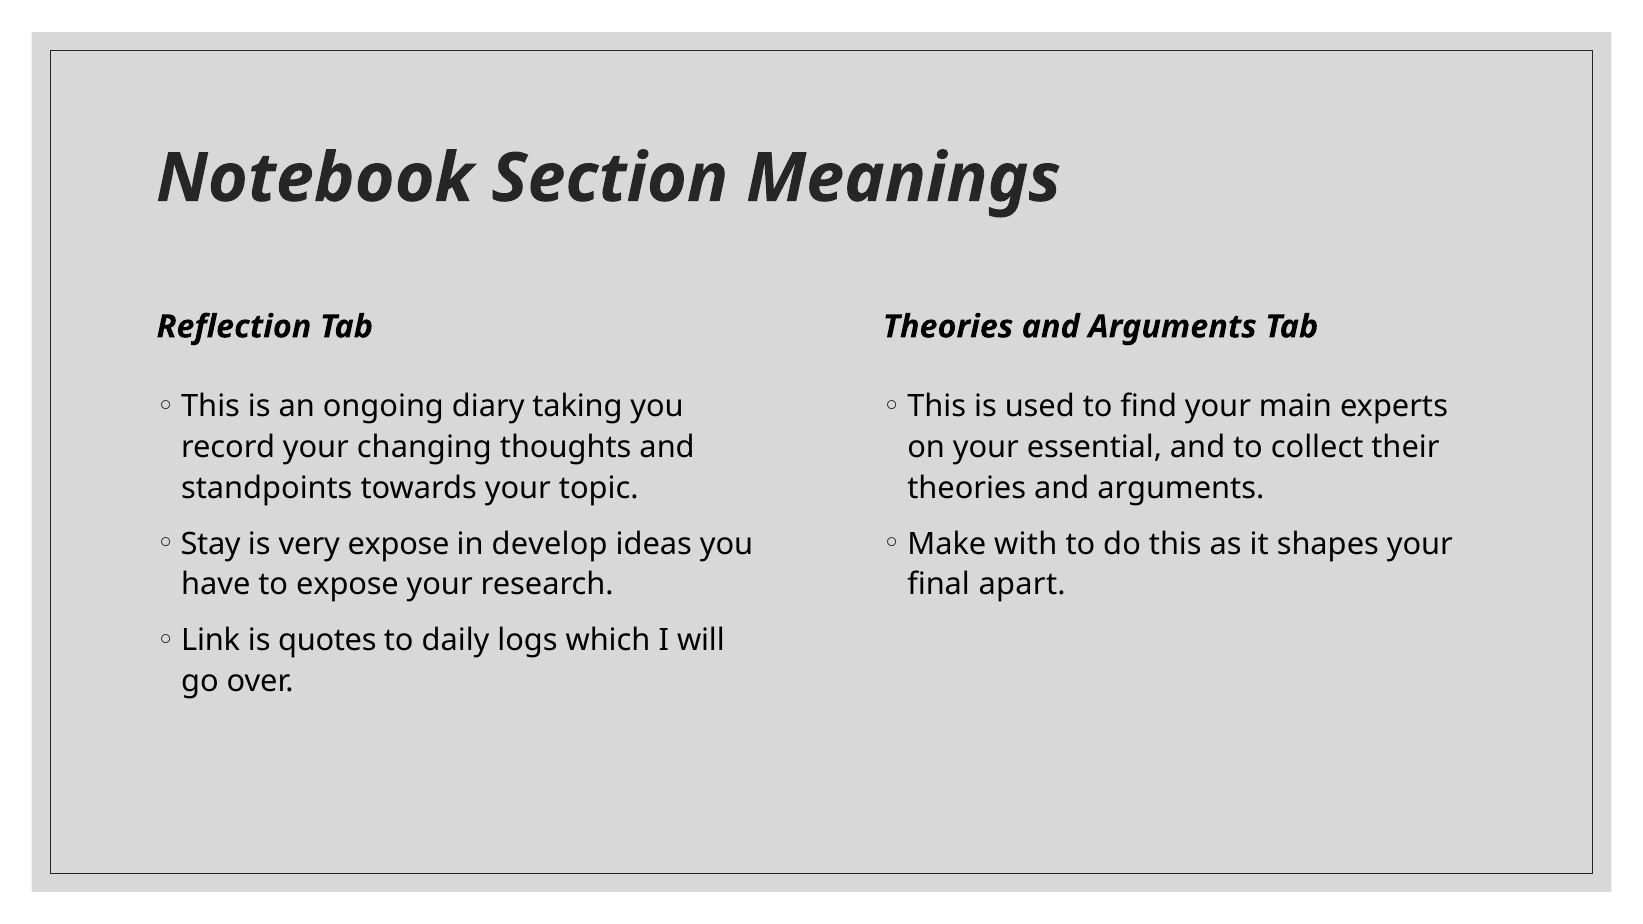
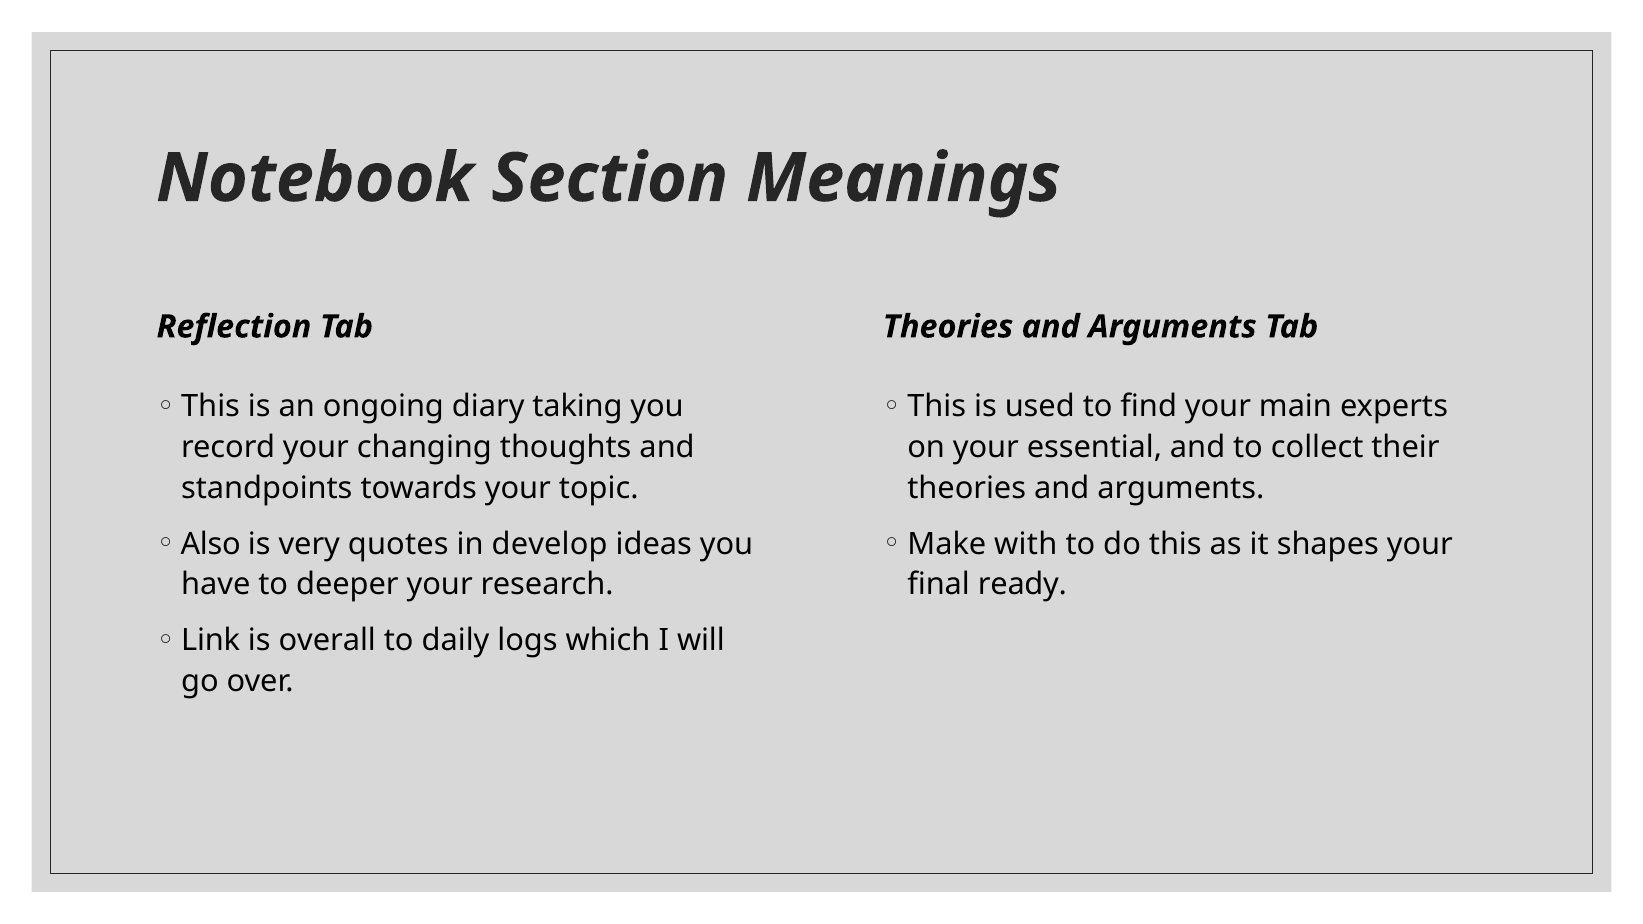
Stay: Stay -> Also
very expose: expose -> quotes
to expose: expose -> deeper
apart: apart -> ready
quotes: quotes -> overall
